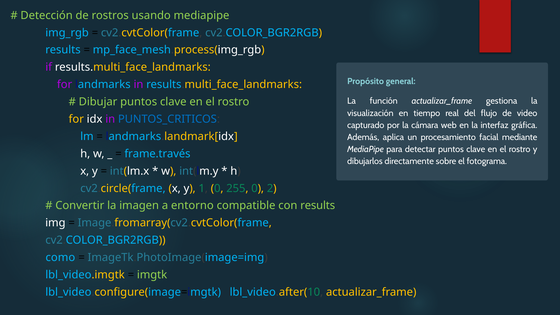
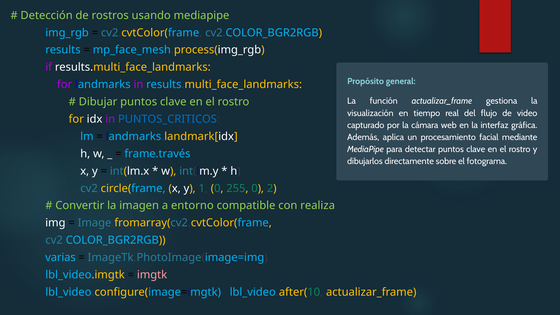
con results: results -> realiza
como: como -> varias
imgtk colour: light green -> pink
